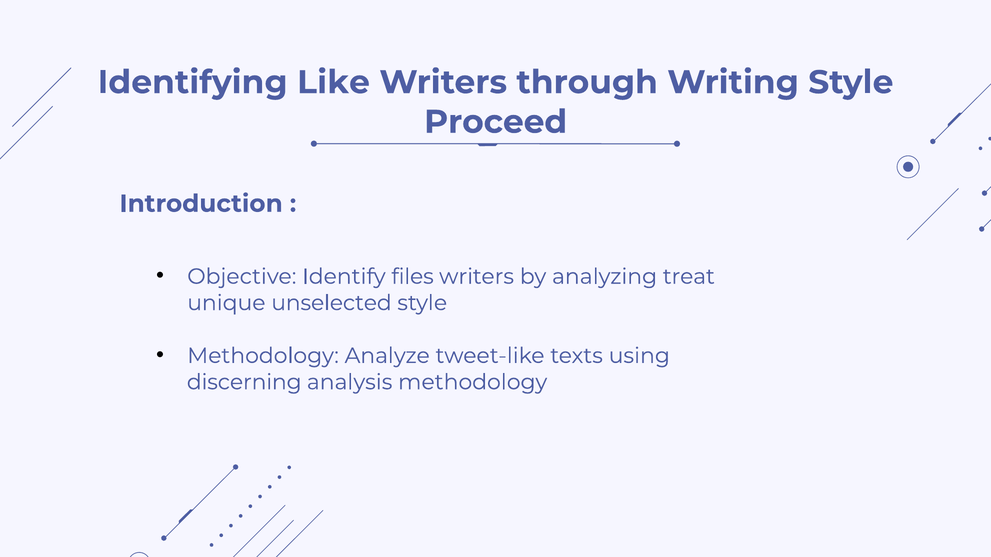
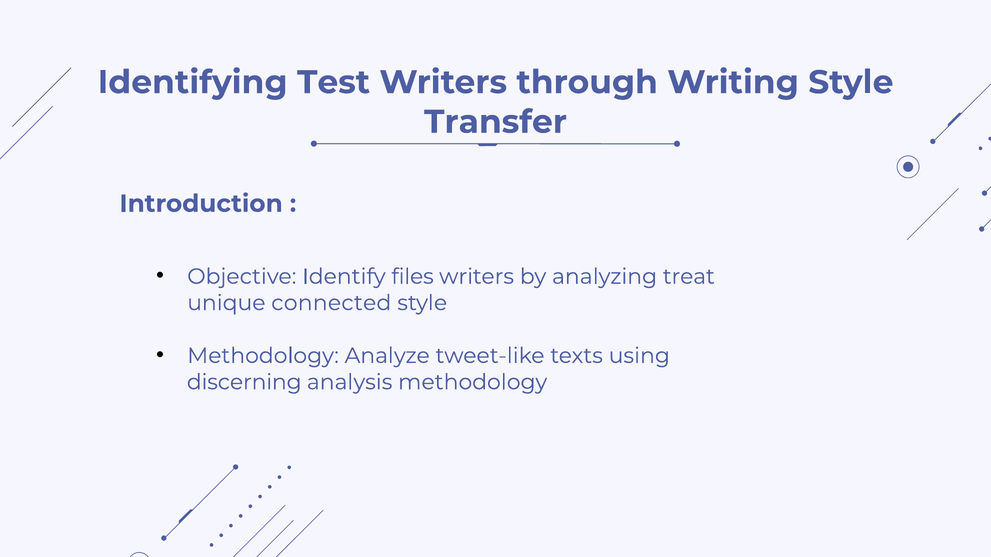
Like: Like -> Test
Proceed: Proceed -> Transfer
unselected: unselected -> connected
